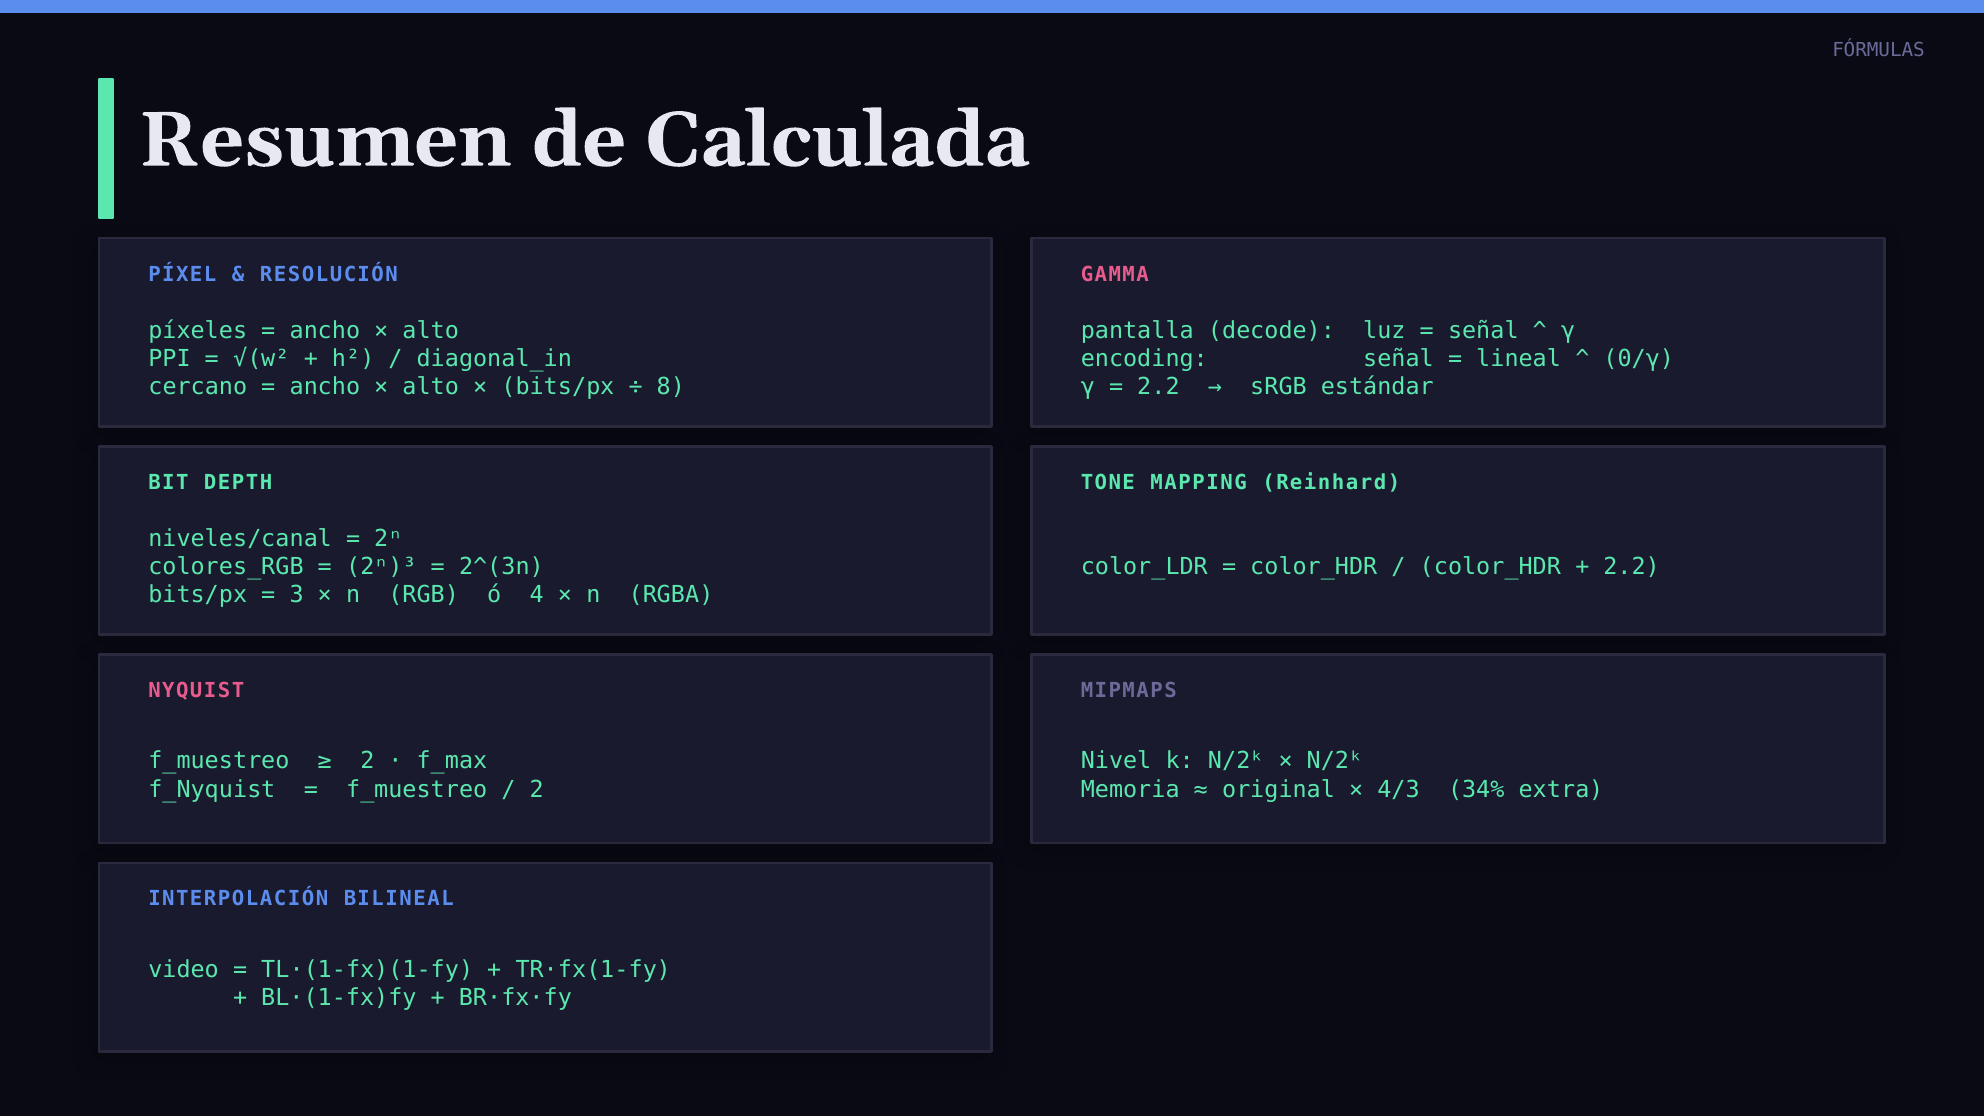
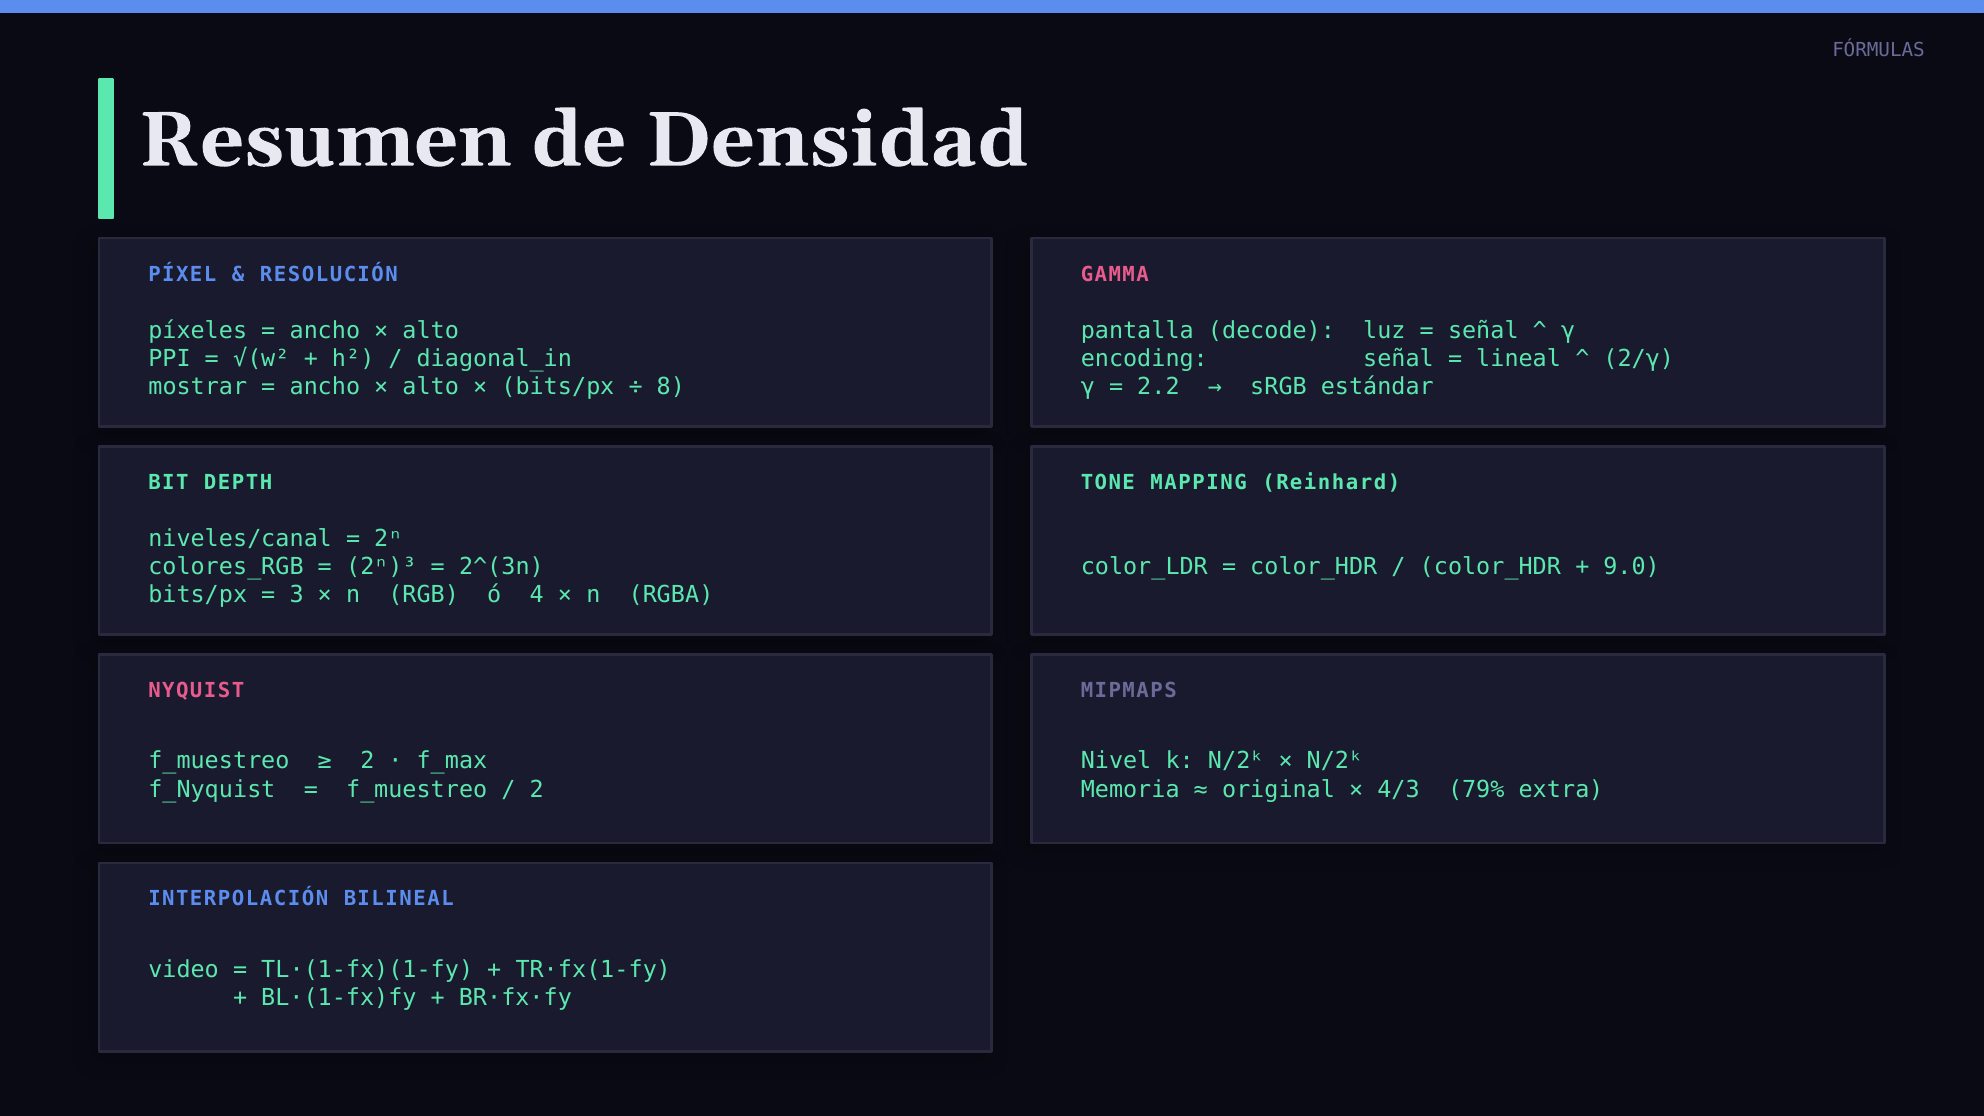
Calculada: Calculada -> Densidad
0/γ: 0/γ -> 2/γ
cercano: cercano -> mostrar
2.2 at (1632, 567): 2.2 -> 9.0
34%: 34% -> 79%
